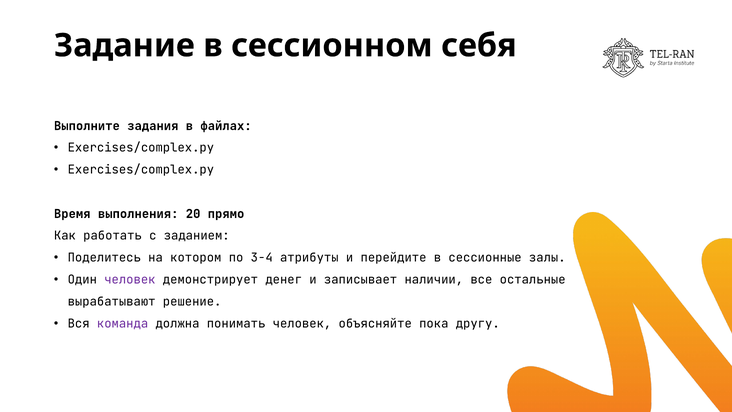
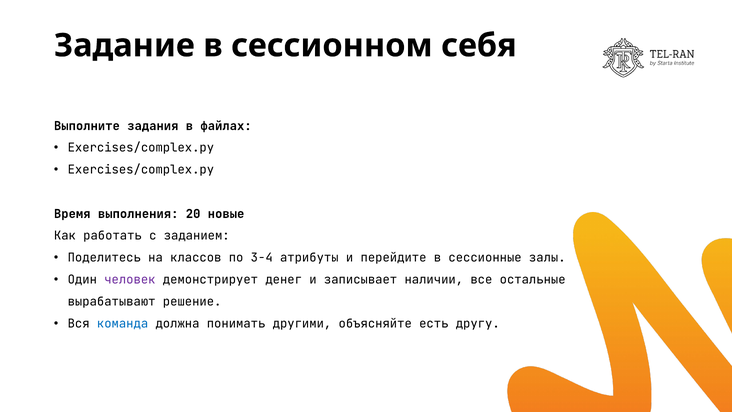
прямо: прямо -> новые
котором: котором -> классов
команда colour: purple -> blue
понимать человек: человек -> другими
пока: пока -> есть
